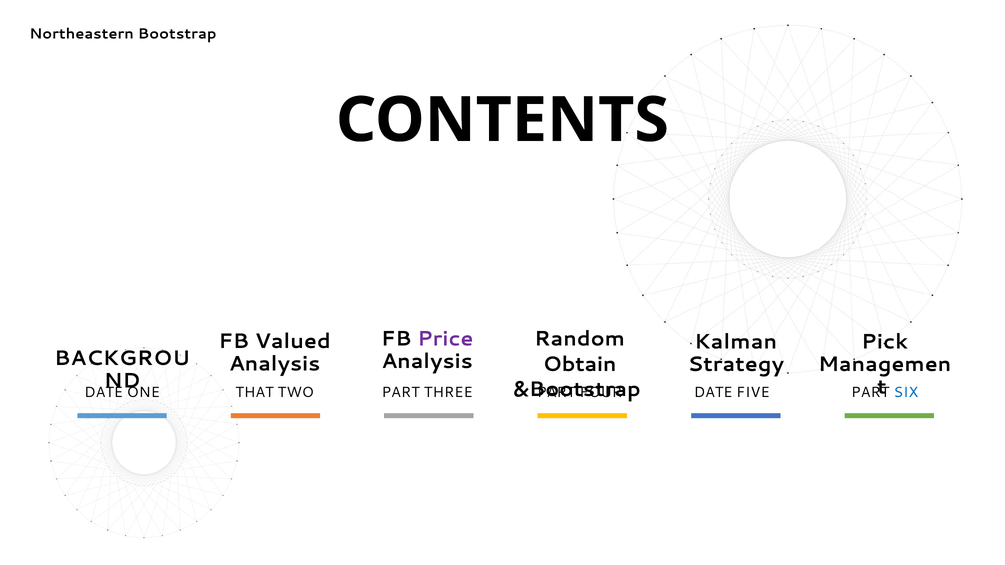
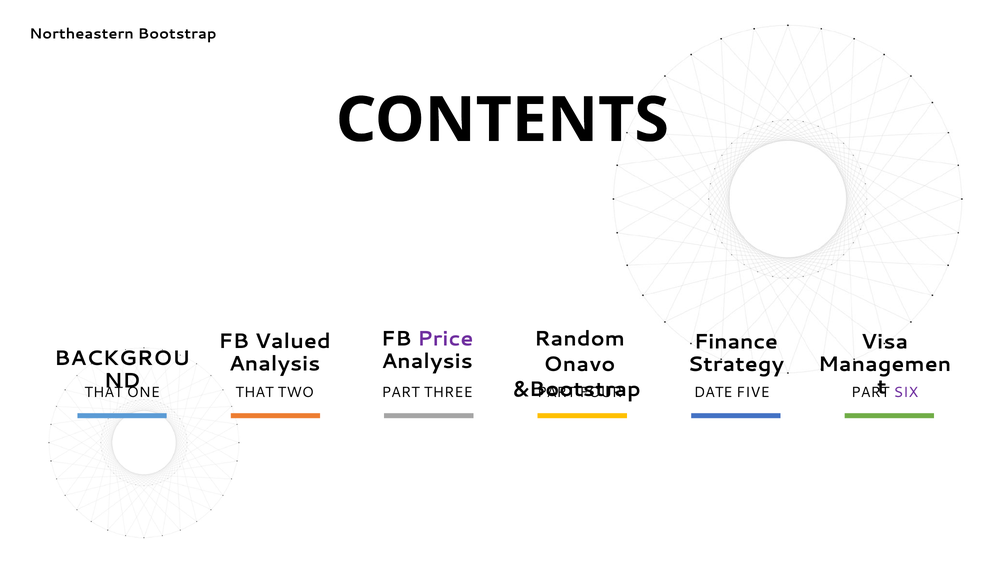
Pick: Pick -> Visa
Kalman: Kalman -> Finance
Obtain: Obtain -> Onavo
SIX colour: blue -> purple
DATE at (104, 393): DATE -> THAT
